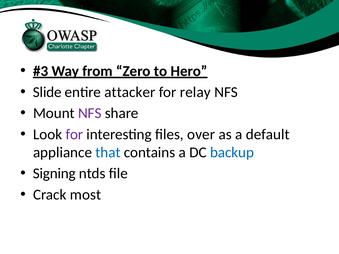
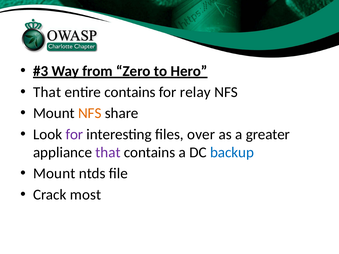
Slide at (47, 92): Slide -> That
entire attacker: attacker -> contains
NFS at (90, 113) colour: purple -> orange
default: default -> greater
that at (108, 153) colour: blue -> purple
Signing at (54, 174): Signing -> Mount
